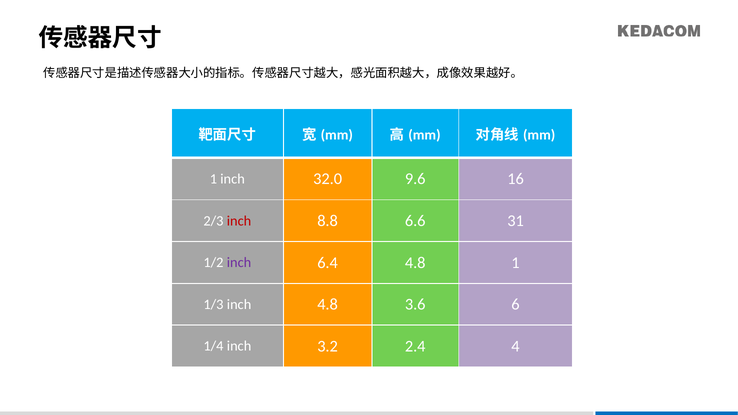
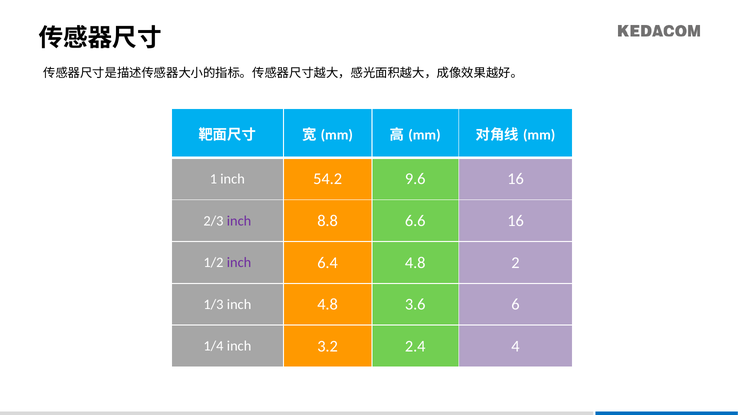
32.0: 32.0 -> 54.2
inch at (239, 221) colour: red -> purple
6.6 31: 31 -> 16
4.8 1: 1 -> 2
